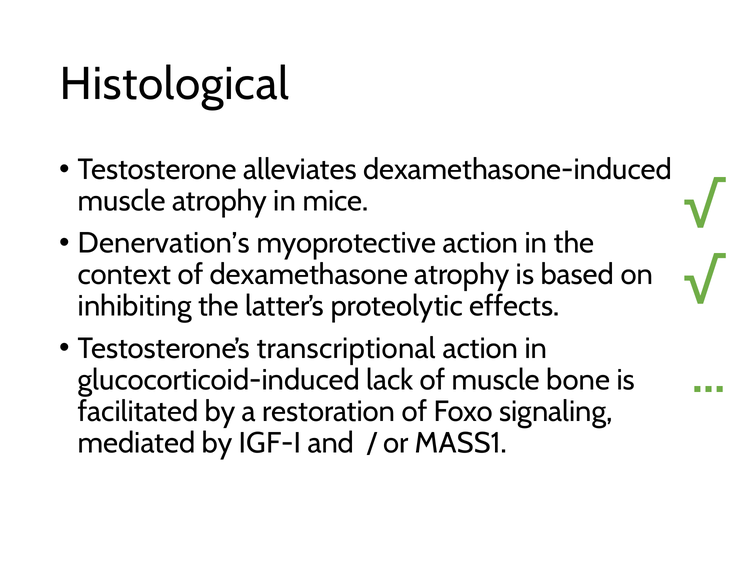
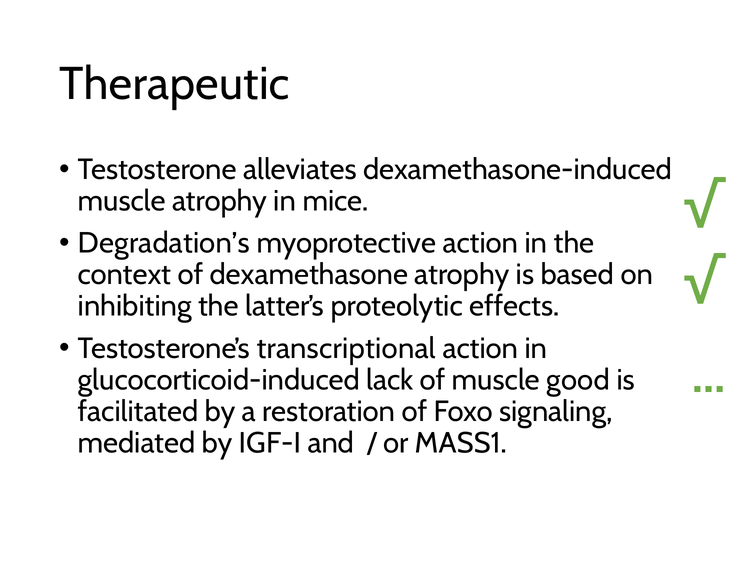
Histological: Histological -> Therapeutic
Denervation’s: Denervation’s -> Degradation’s
bone: bone -> good
